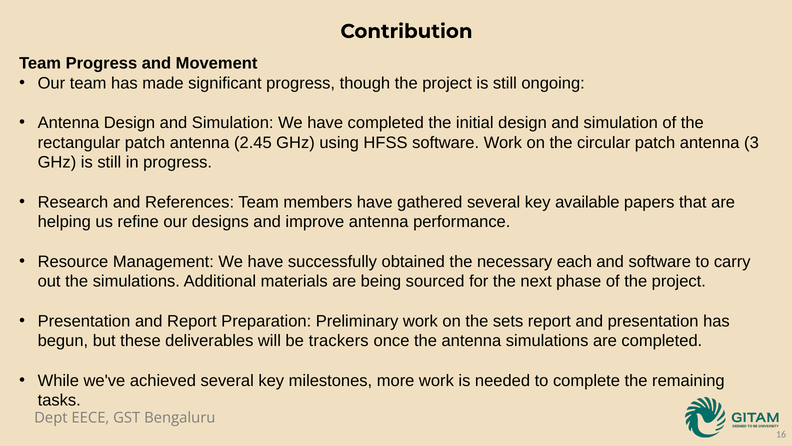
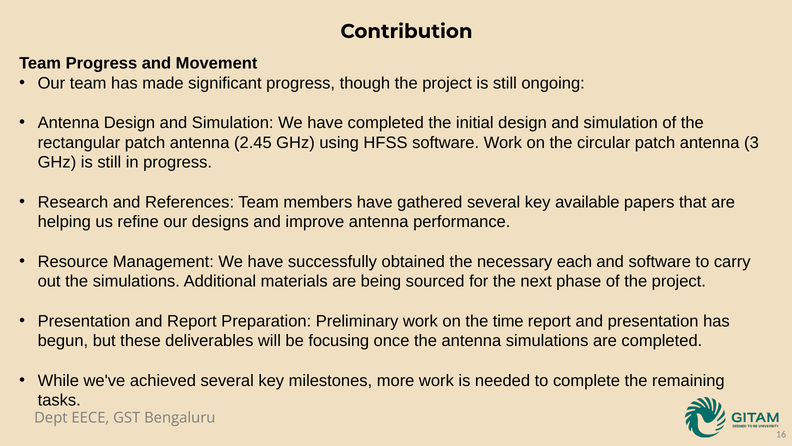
sets: sets -> time
trackers: trackers -> focusing
